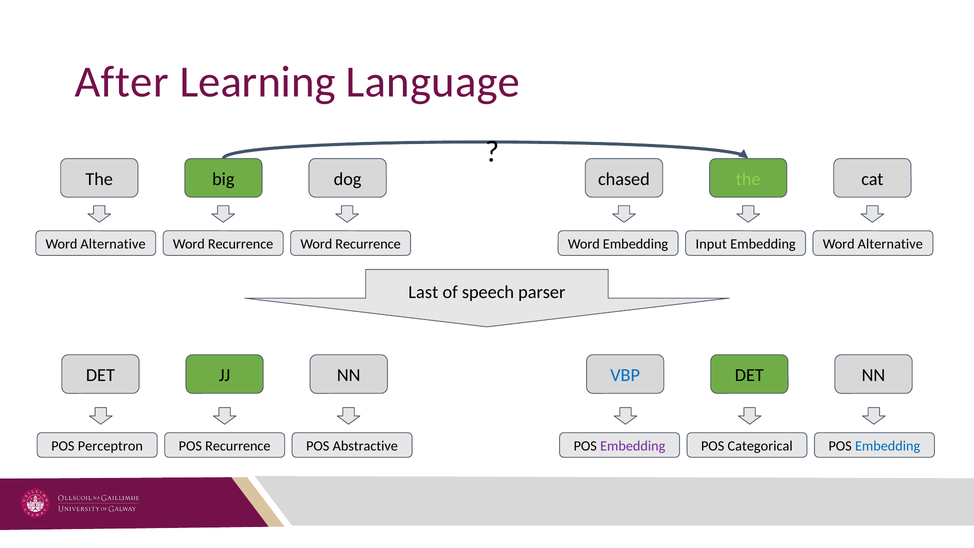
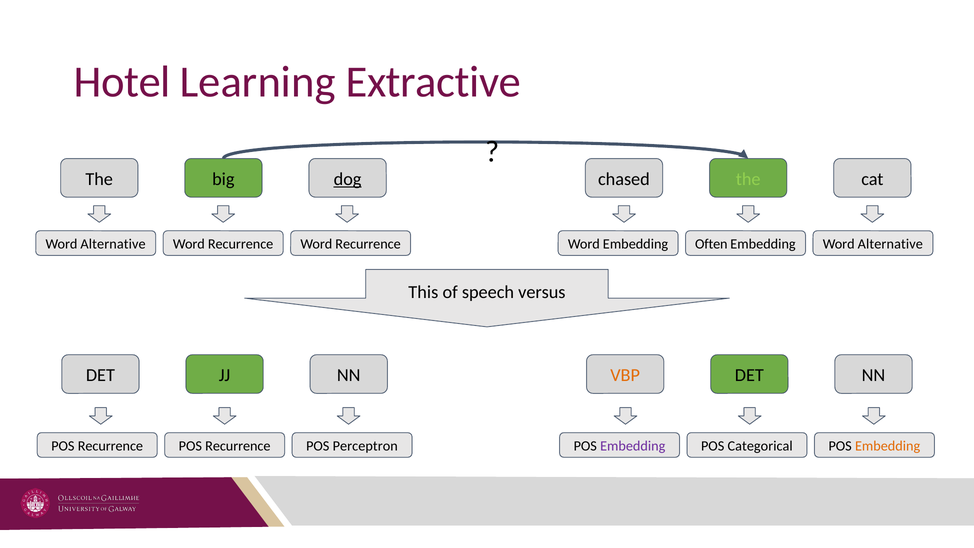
After: After -> Hotel
Language: Language -> Extractive
dog underline: none -> present
Input: Input -> Often
Last: Last -> This
parser: parser -> versus
VBP colour: blue -> orange
Perceptron at (110, 446): Perceptron -> Recurrence
Abstractive: Abstractive -> Perceptron
Embedding at (888, 446) colour: blue -> orange
